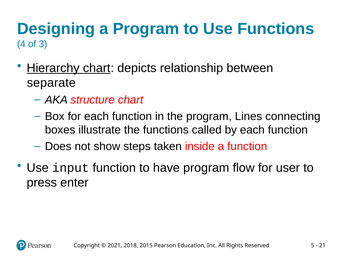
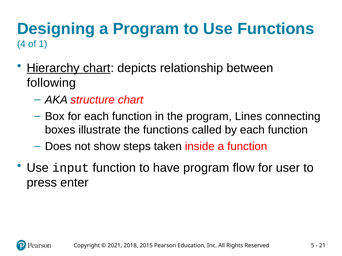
3: 3 -> 1
separate: separate -> following
